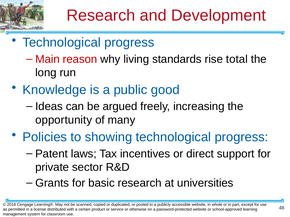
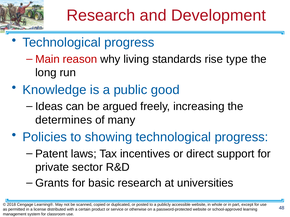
total: total -> type
opportunity: opportunity -> determines
